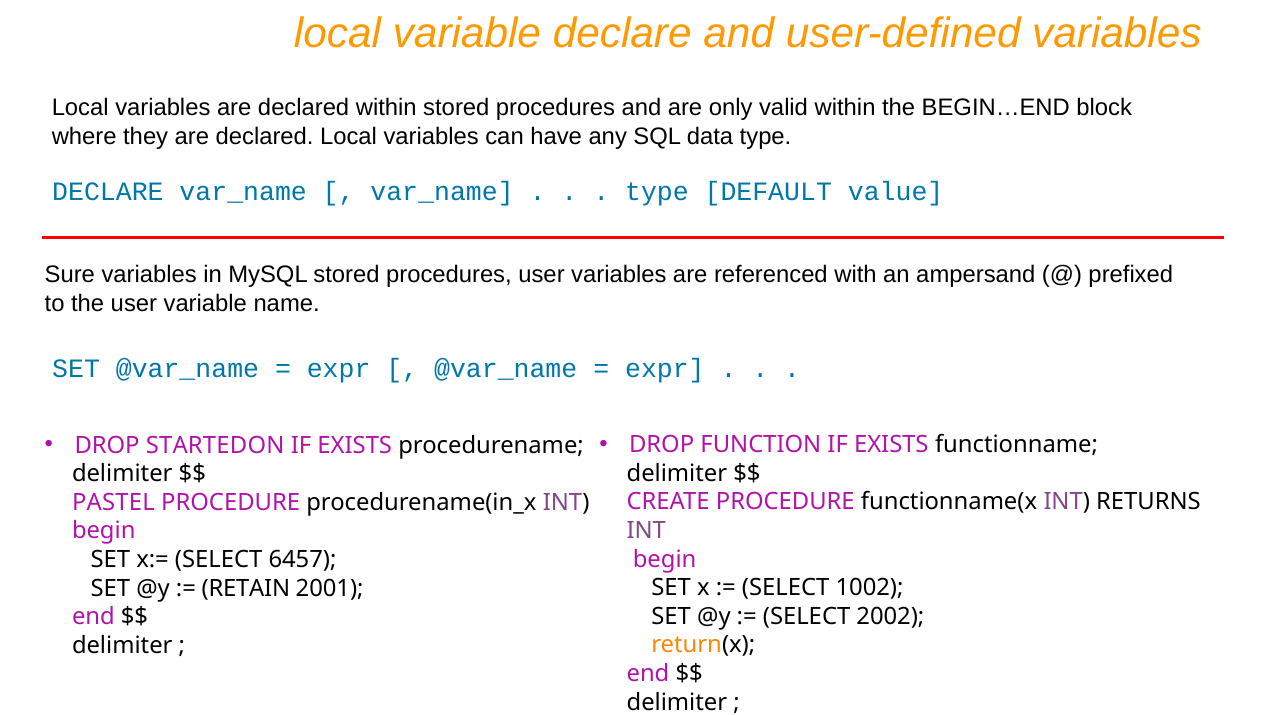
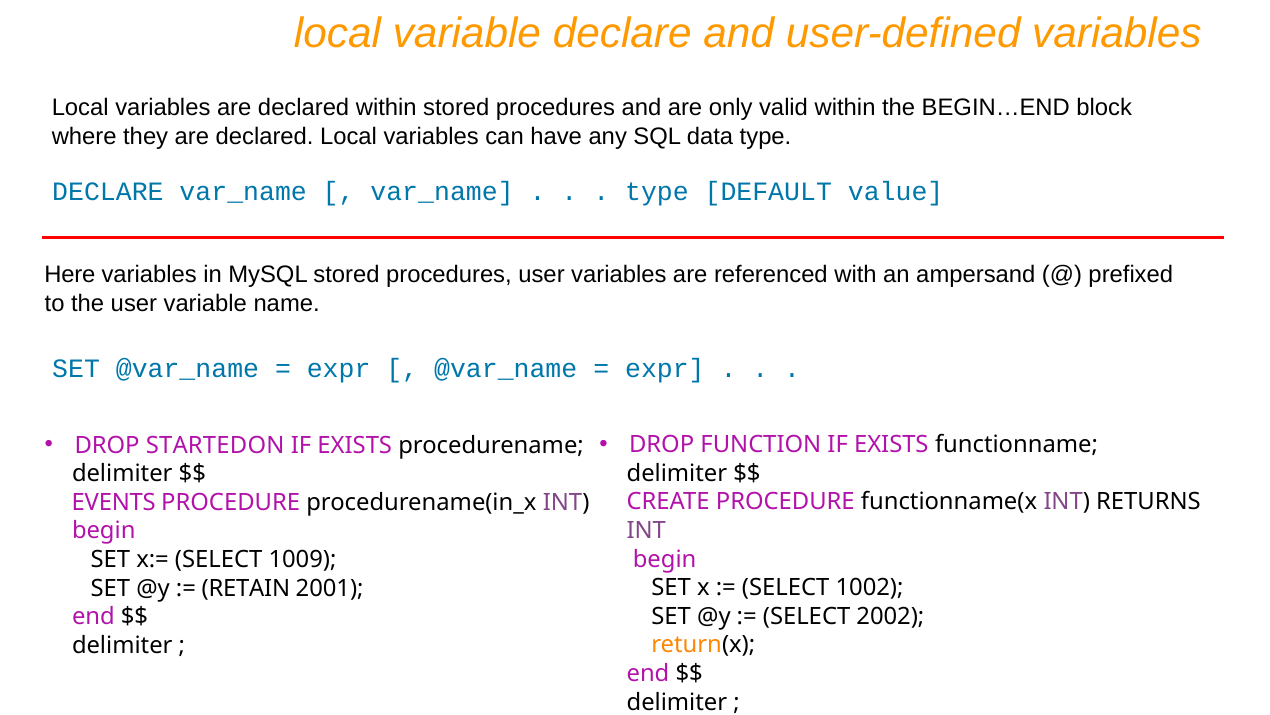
Sure: Sure -> Here
PASTEL: PASTEL -> EVENTS
6457: 6457 -> 1009
